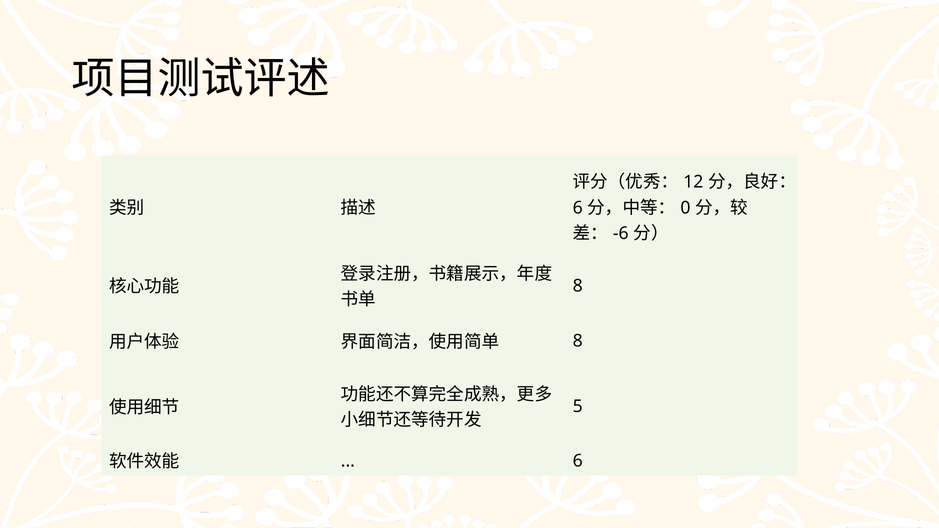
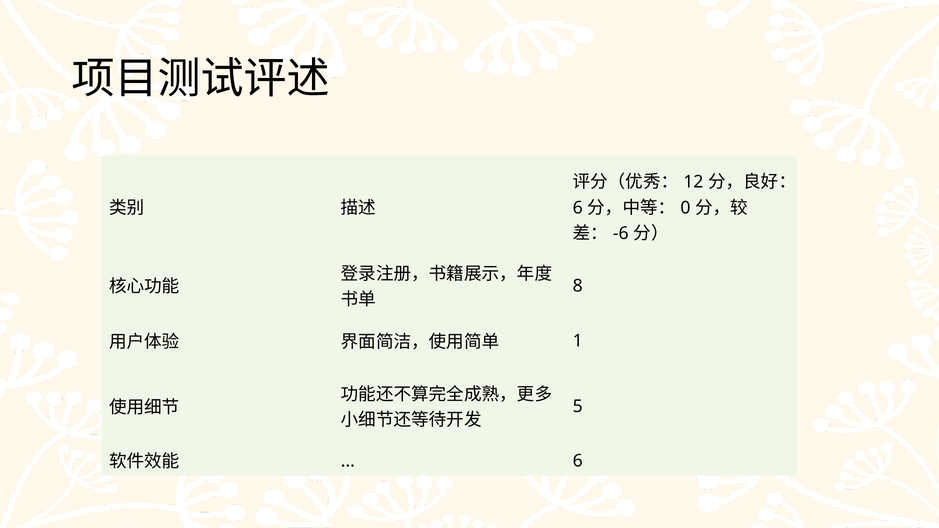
8 at (578, 341): 8 -> 1
